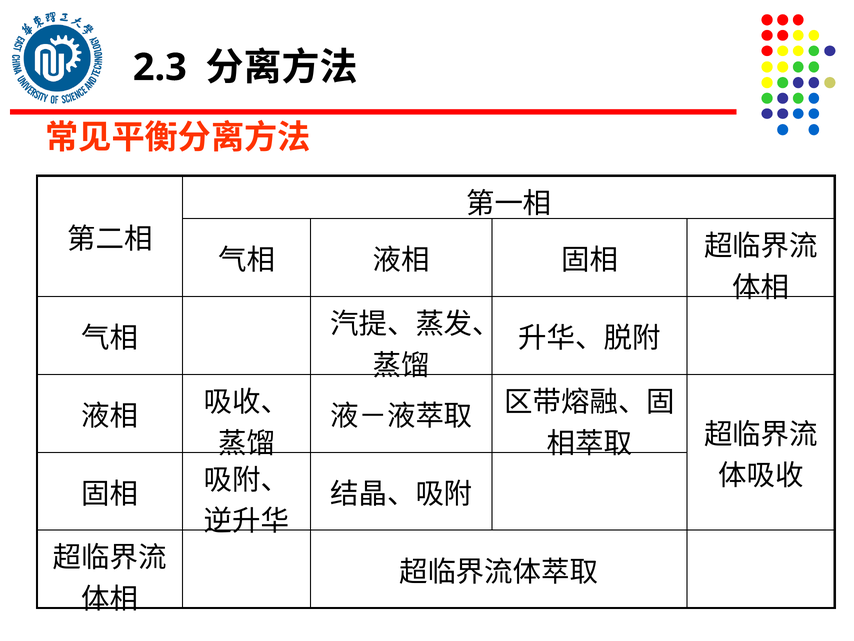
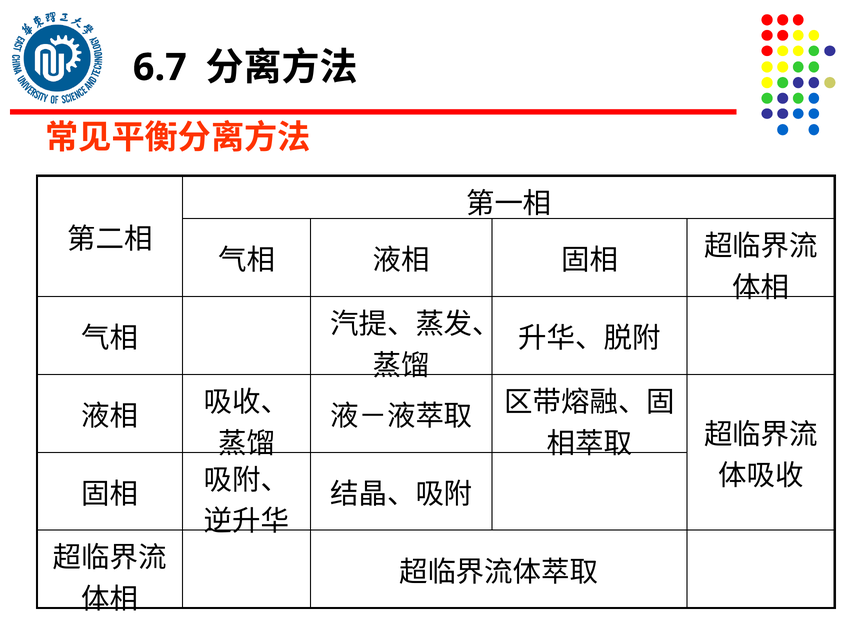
2.3: 2.3 -> 6.7
